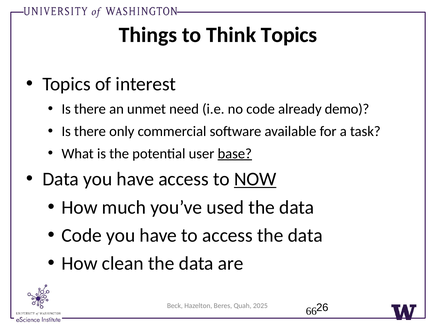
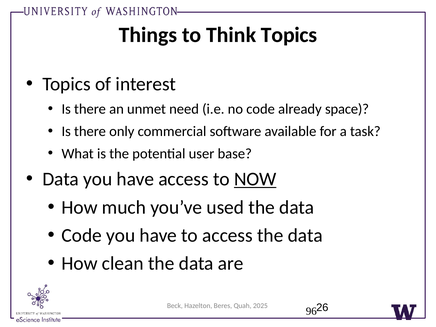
demo: demo -> space
base underline: present -> none
66: 66 -> 96
